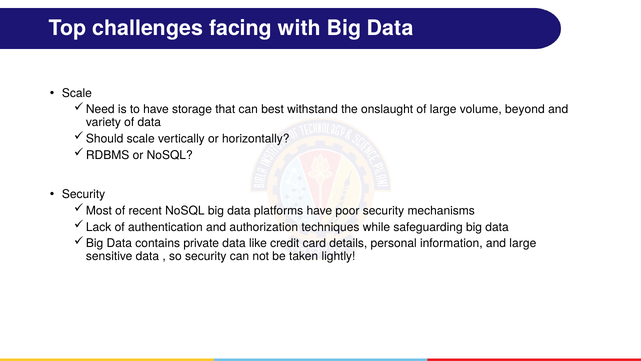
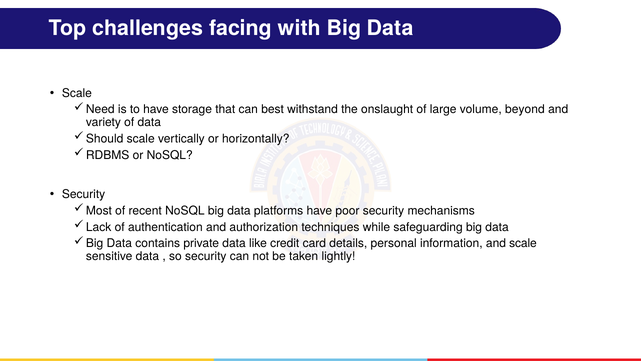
and large: large -> scale
